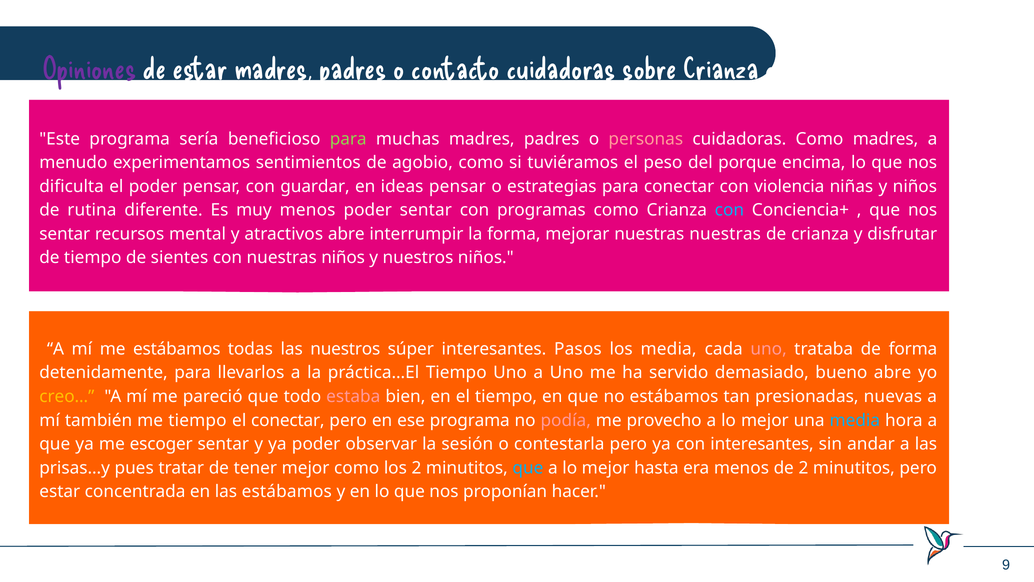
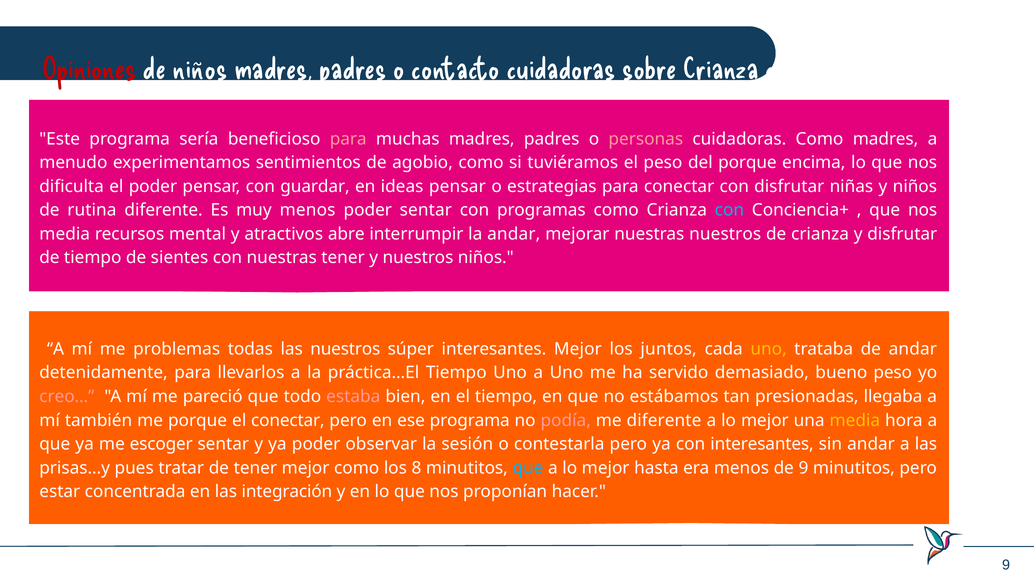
Opiniones colour: purple -> red
de estar: estar -> niños
para at (348, 139) colour: light green -> pink
con violencia: violencia -> disfrutar
sentar at (65, 234): sentar -> media
la forma: forma -> andar
nuestras nuestras: nuestras -> nuestros
nuestras niños: niños -> tener
me estábamos: estábamos -> problemas
interesantes Pasos: Pasos -> Mejor
los media: media -> juntos
uno at (769, 349) colour: pink -> yellow
de forma: forma -> andar
bueno abre: abre -> peso
creo… colour: yellow -> pink
nuevas: nuevas -> llegaba
me tiempo: tiempo -> porque
me provecho: provecho -> diferente
media at (855, 420) colour: light blue -> yellow
los 2: 2 -> 8
de 2: 2 -> 9
las estábamos: estábamos -> integración
